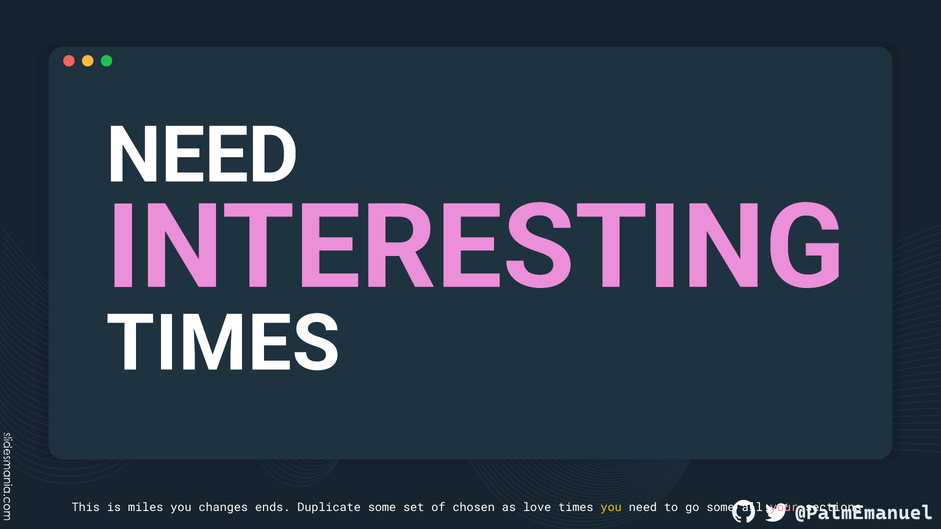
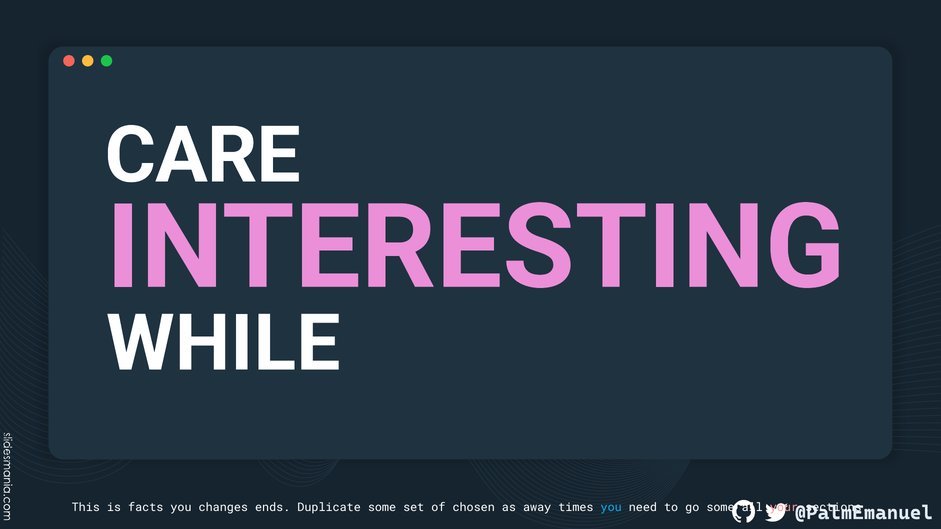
NEED at (202, 156): NEED -> CARE
TIMES at (223, 344): TIMES -> WHILE
miles: miles -> facts
love: love -> away
you at (611, 508) colour: yellow -> light blue
